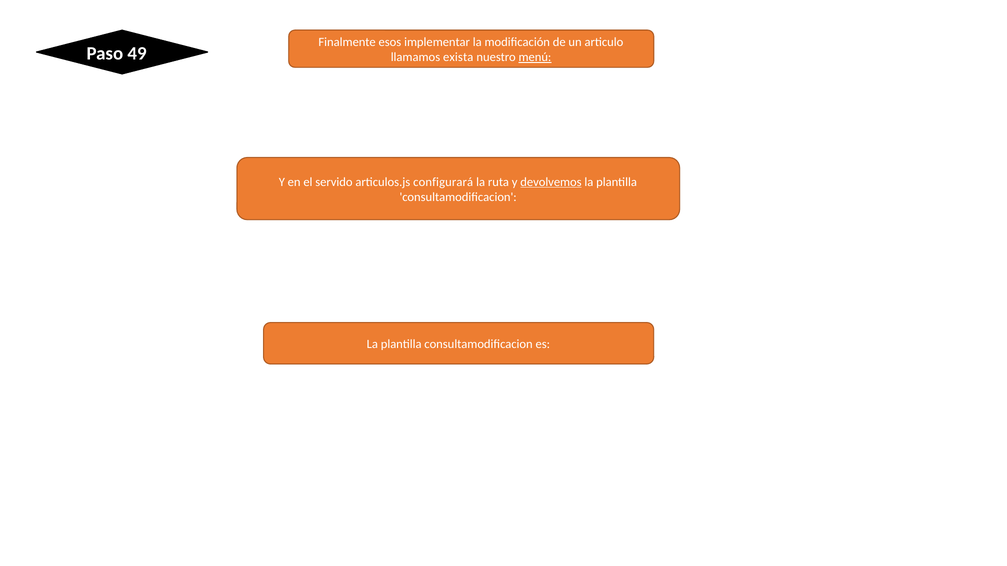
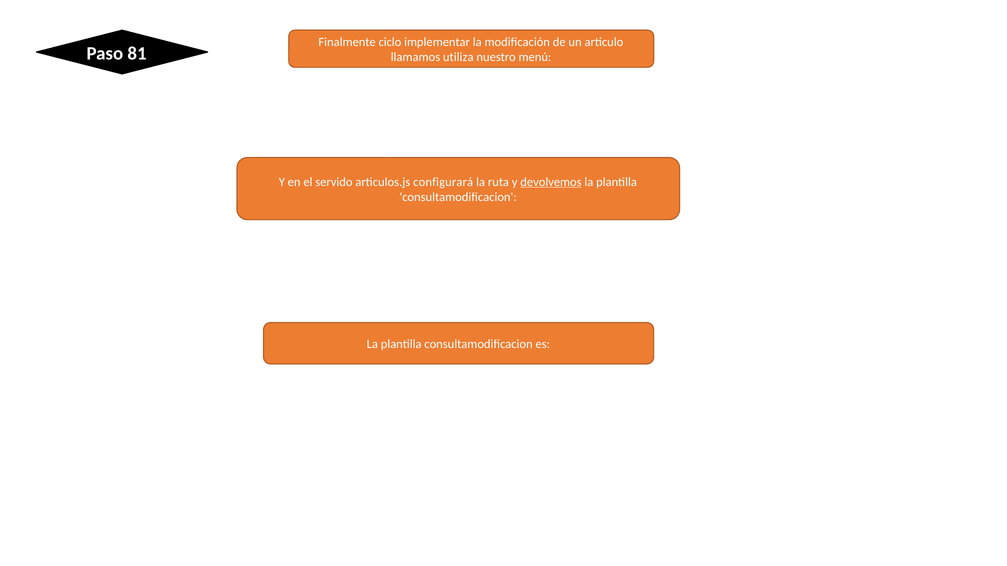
esos: esos -> ciclo
49: 49 -> 81
exista: exista -> utiliza
menú underline: present -> none
